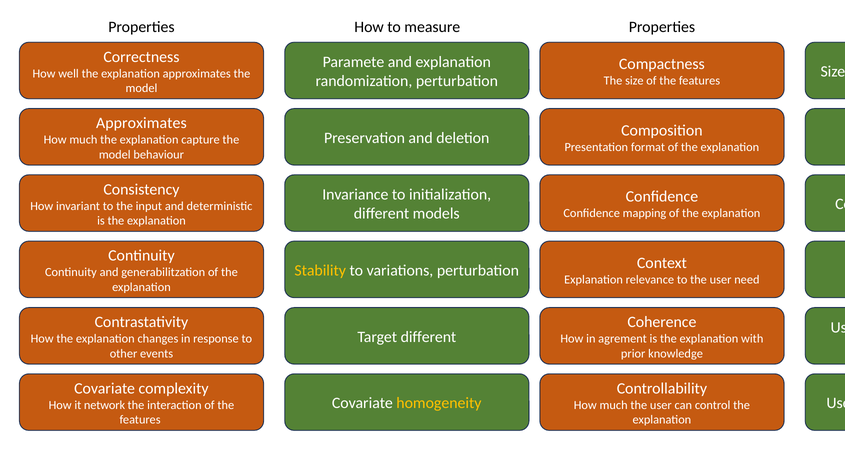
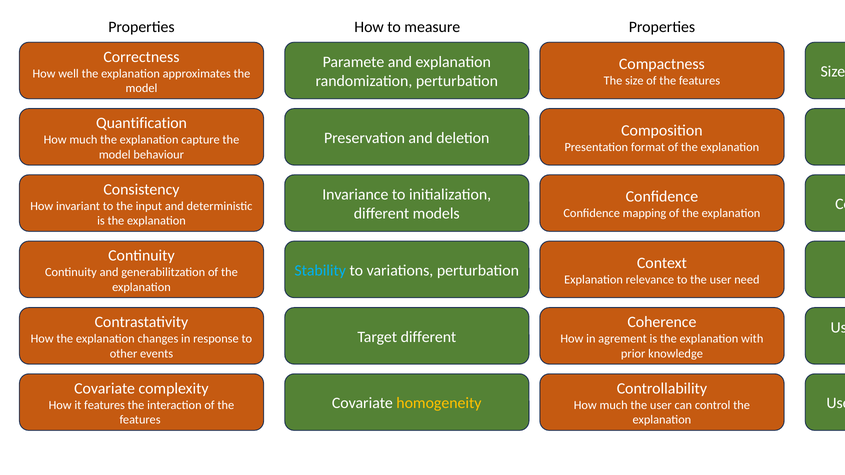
Approximates at (141, 123): Approximates -> Quantification
Stability colour: yellow -> light blue
it network: network -> features
